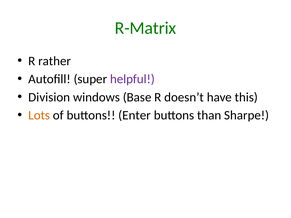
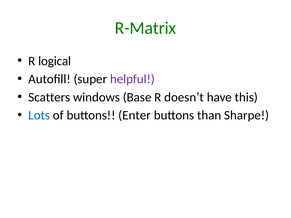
rather: rather -> logical
Division: Division -> Scatters
Lots colour: orange -> blue
